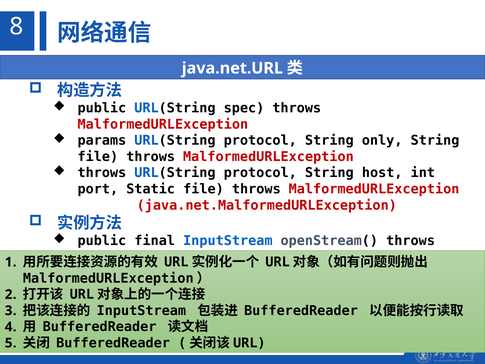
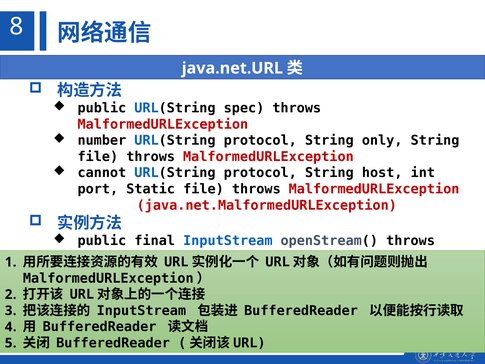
params: params -> number
throws at (102, 173): throws -> cannot
